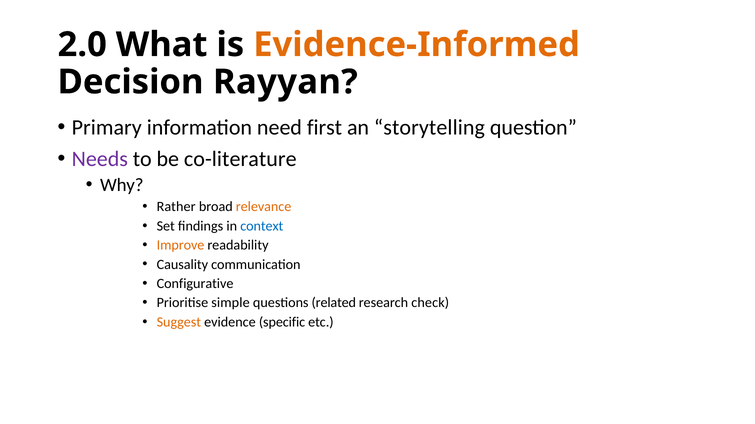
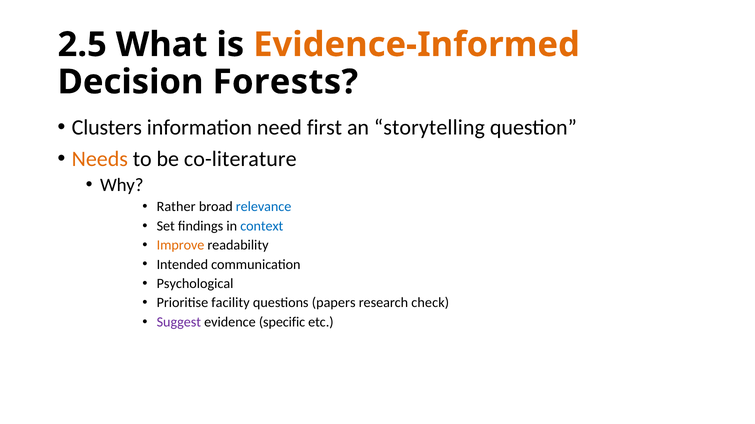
2.0: 2.0 -> 2.5
Rayyan: Rayyan -> Forests
Primary: Primary -> Clusters
Needs colour: purple -> orange
relevance colour: orange -> blue
Causality: Causality -> Intended
Configurative: Configurative -> Psychological
simple: simple -> facility
related: related -> papers
Suggest colour: orange -> purple
